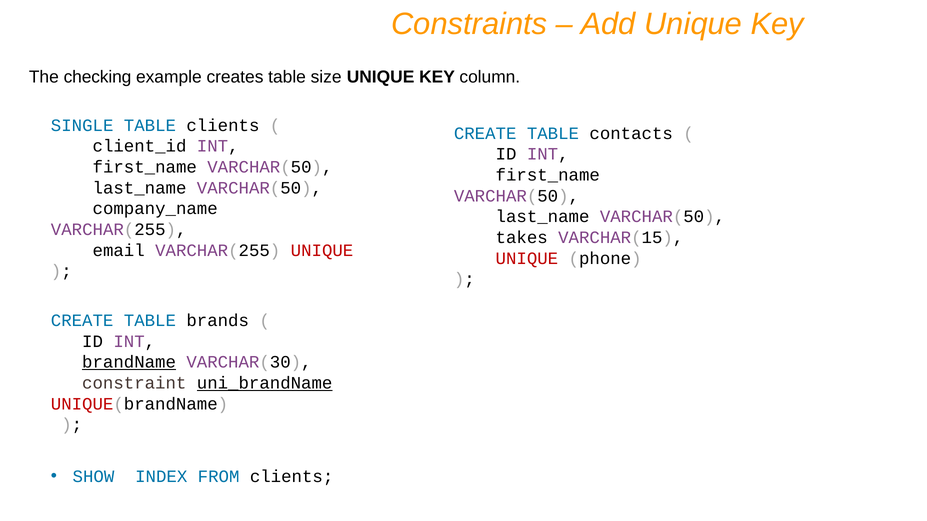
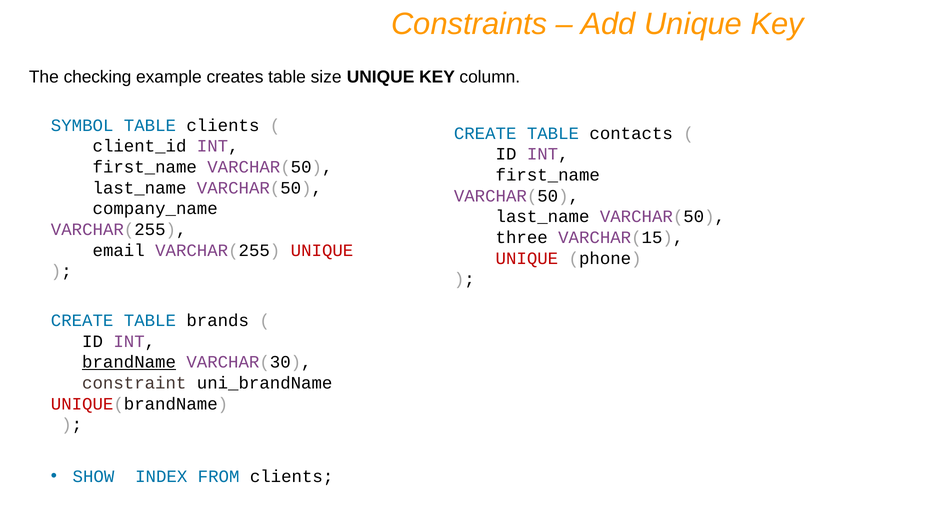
SINGLE: SINGLE -> SYMBOL
takes: takes -> three
uni_brandName underline: present -> none
